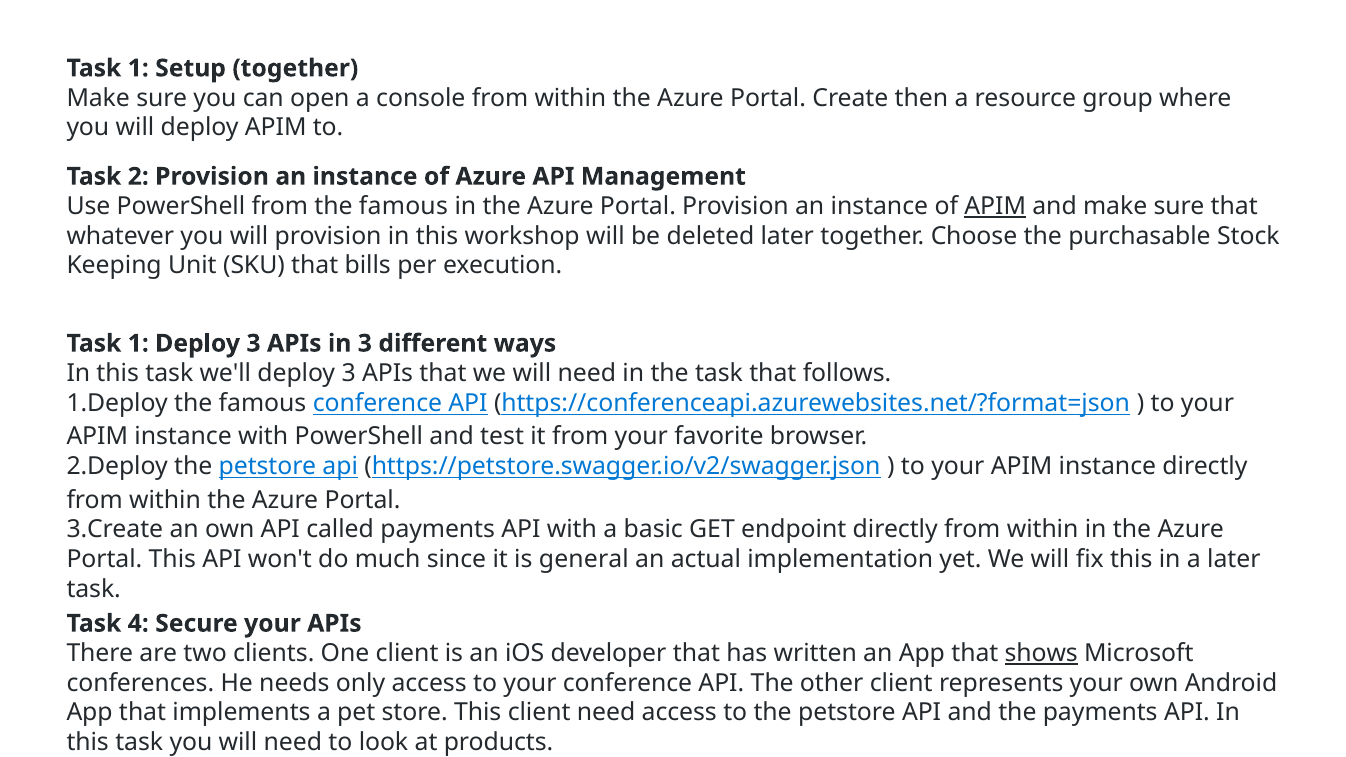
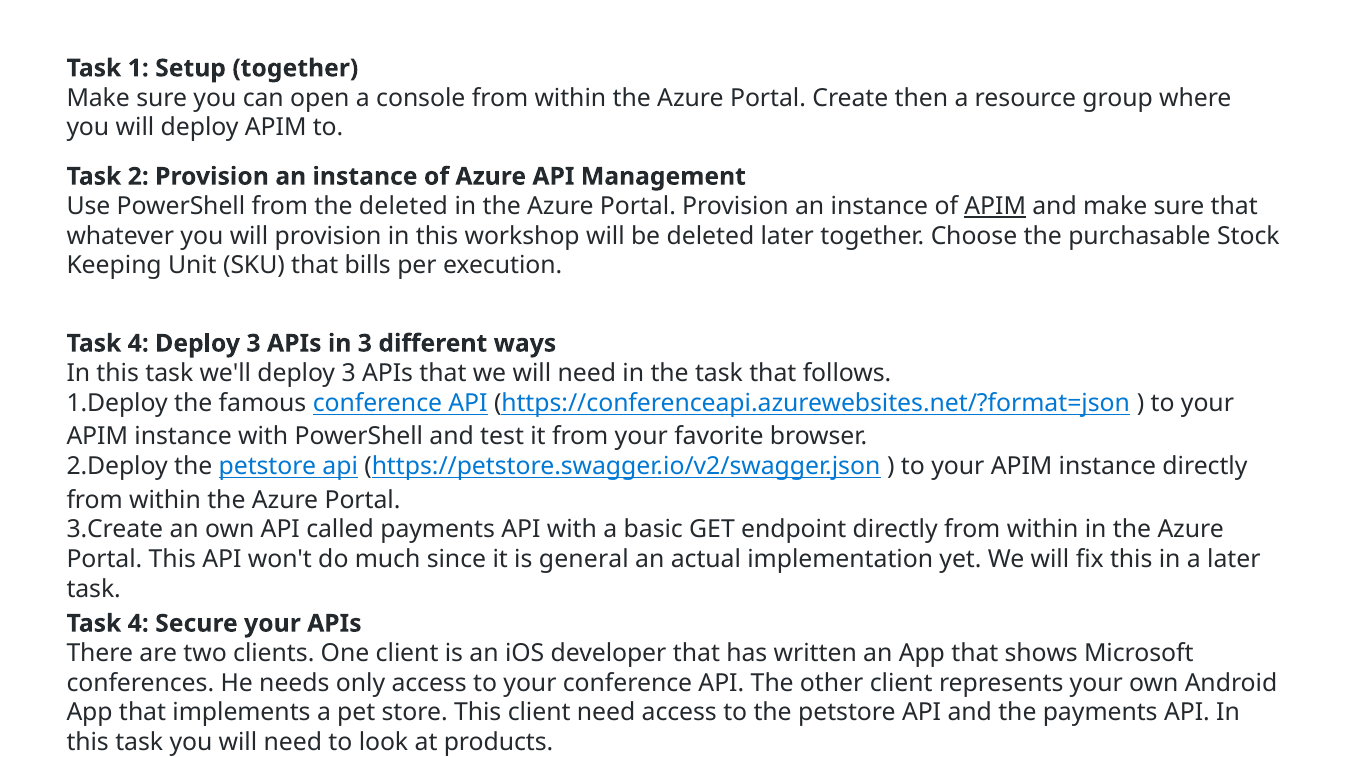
from the famous: famous -> deleted
1 at (138, 343): 1 -> 4
shows underline: present -> none
